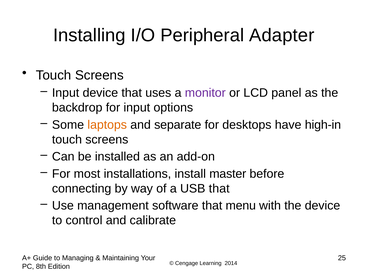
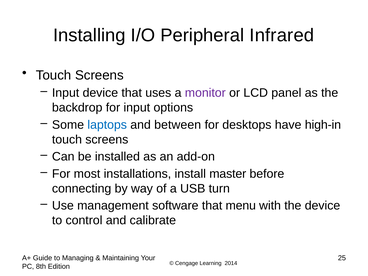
Adapter: Adapter -> Infrared
laptops colour: orange -> blue
separate: separate -> between
USB that: that -> turn
